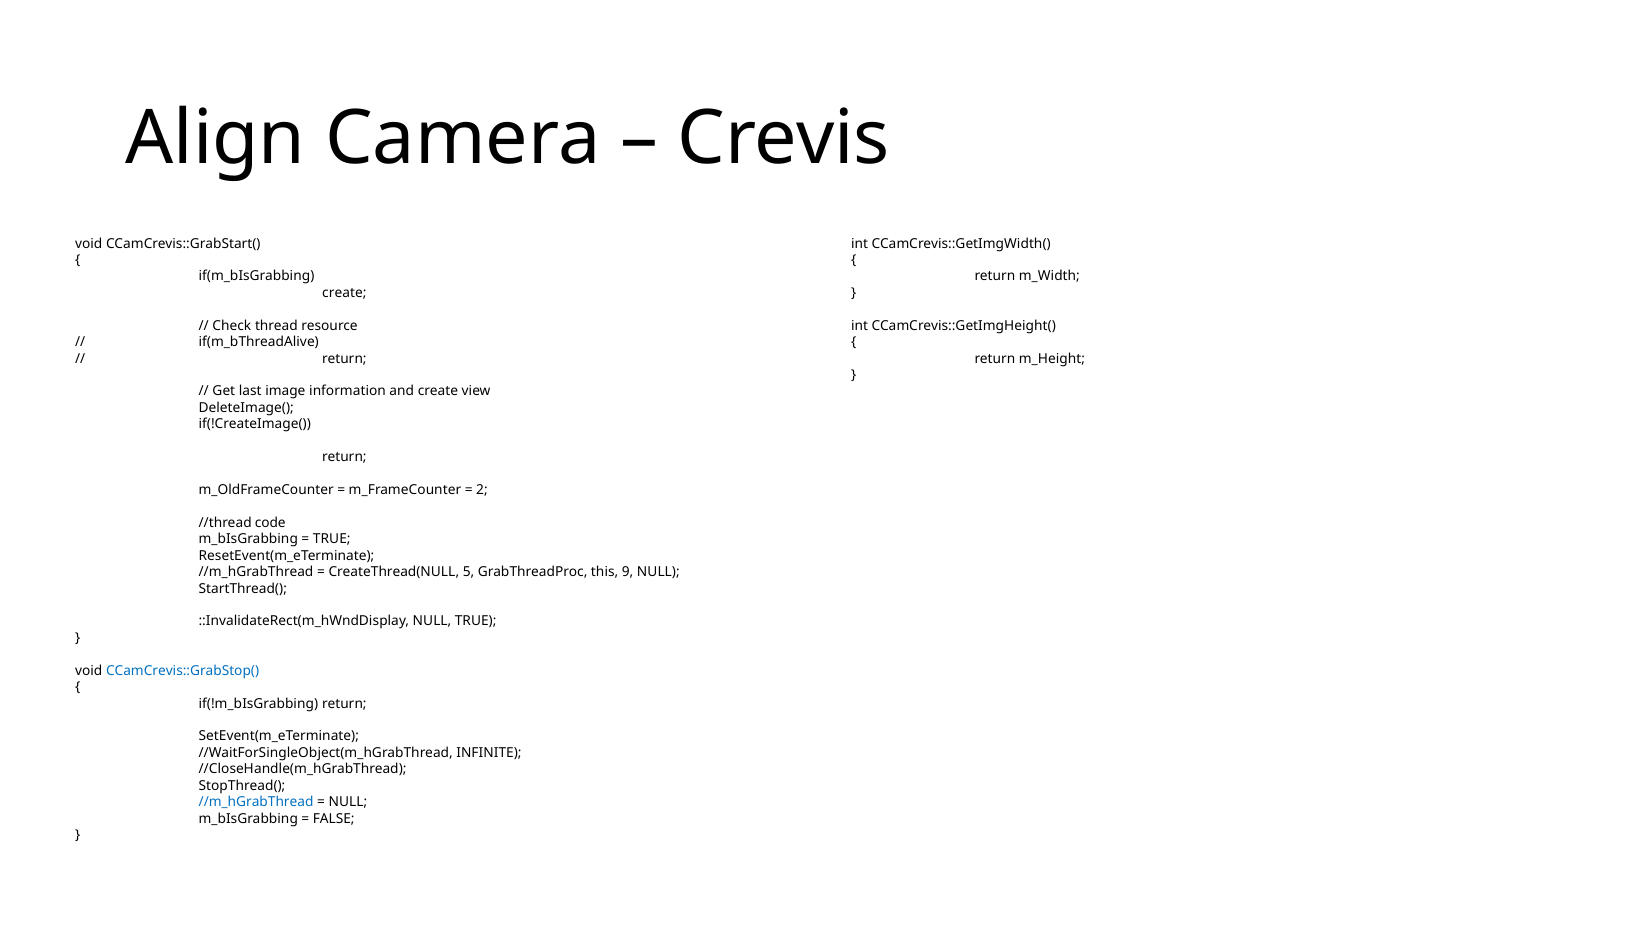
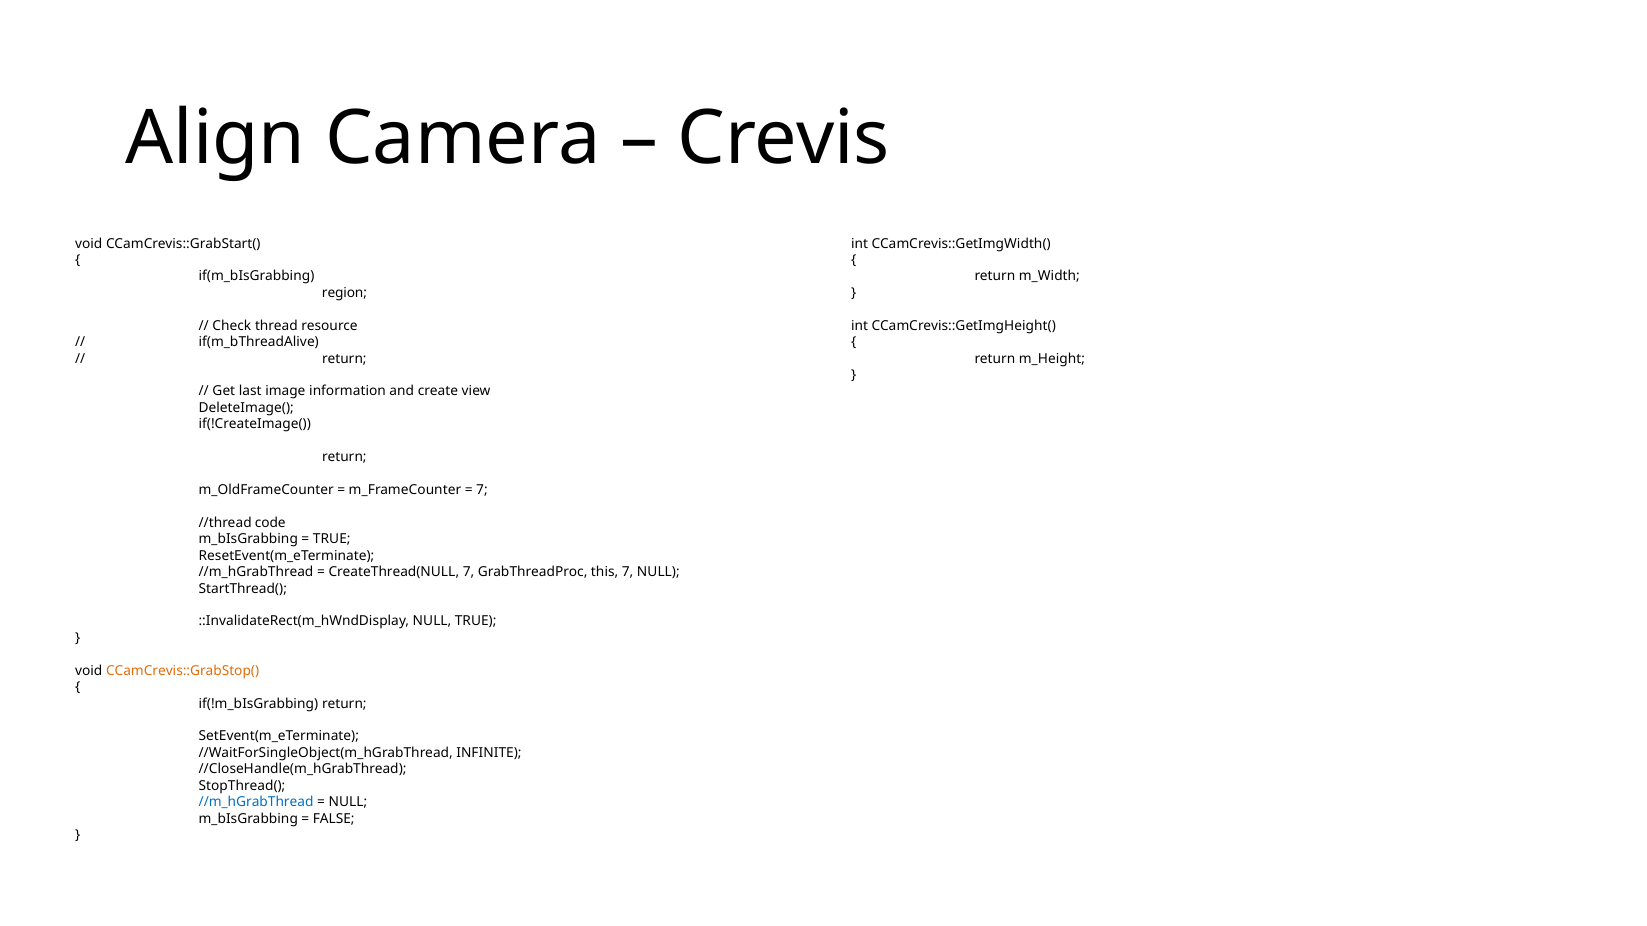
create at (344, 293): create -> region
2 at (482, 490): 2 -> 7
CreateThread(NULL 5: 5 -> 7
this 9: 9 -> 7
CCamCrevis::GrabStop( colour: blue -> orange
